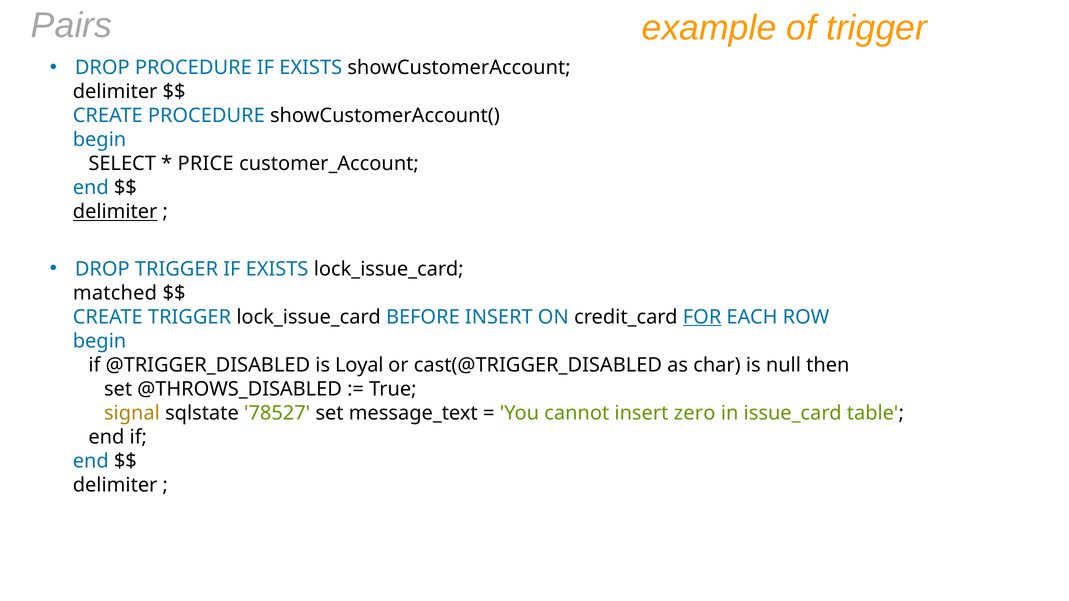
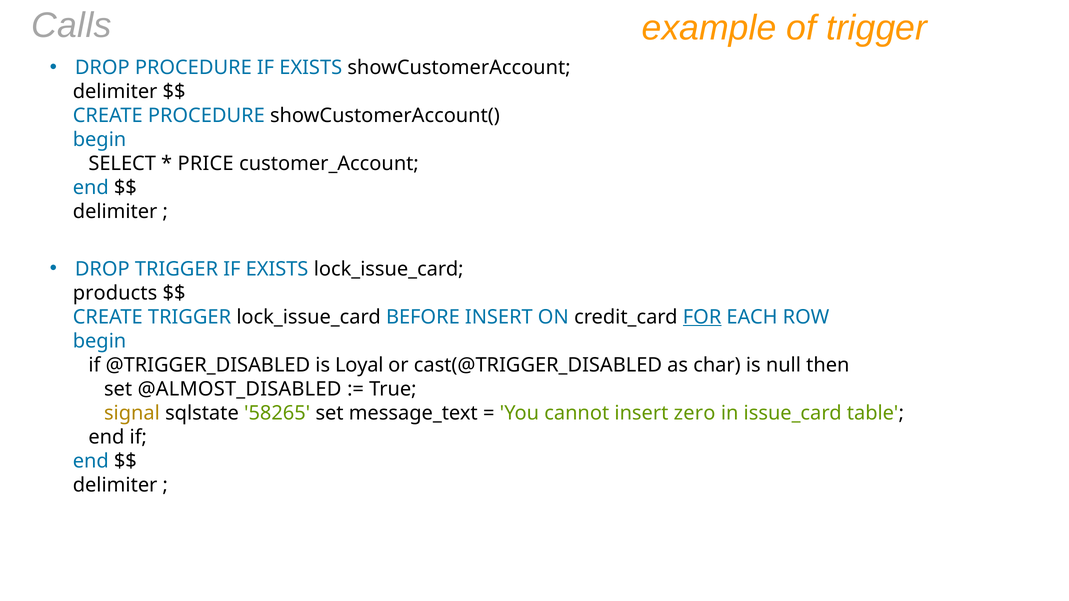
Pairs: Pairs -> Calls
delimiter at (115, 212) underline: present -> none
matched: matched -> products
@THROWS_DISABLED: @THROWS_DISABLED -> @ALMOST_DISABLED
78527: 78527 -> 58265
